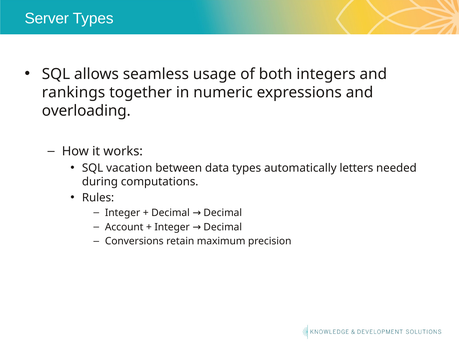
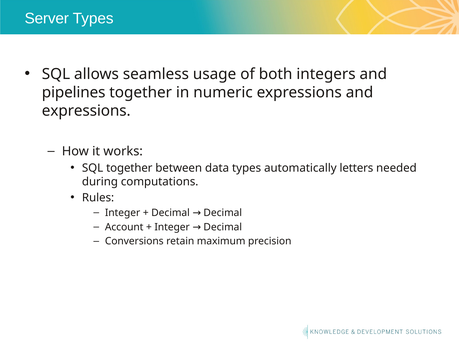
rankings: rankings -> pipelines
overloading at (86, 111): overloading -> expressions
SQL vacation: vacation -> together
